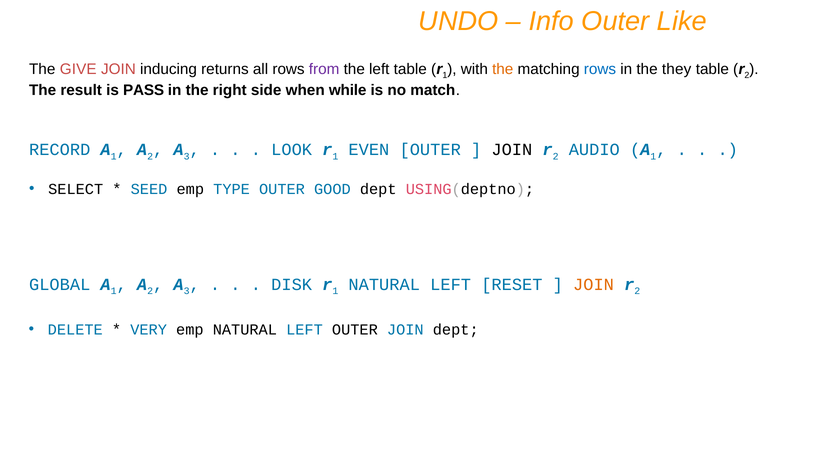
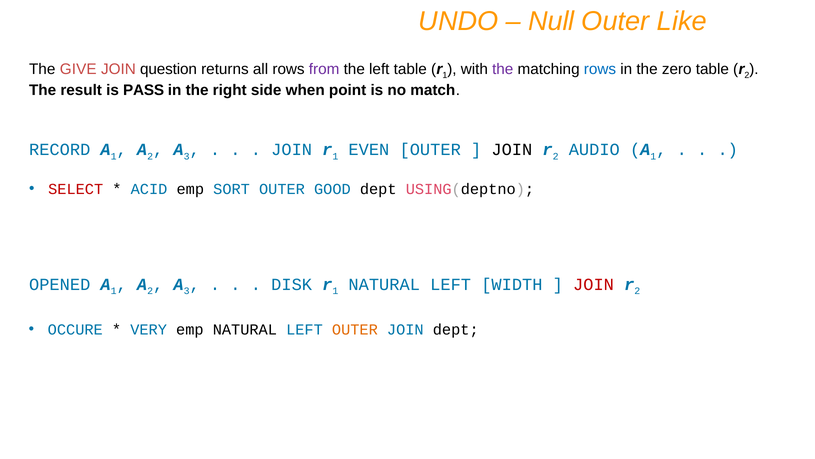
Info: Info -> Null
inducing: inducing -> question
the at (503, 69) colour: orange -> purple
they: they -> zero
while: while -> point
LOOK at (292, 150): LOOK -> JOIN
SELECT colour: black -> red
SEED: SEED -> ACID
TYPE: TYPE -> SORT
GLOBAL: GLOBAL -> OPENED
RESET: RESET -> WIDTH
JOIN at (594, 284) colour: orange -> red
DELETE: DELETE -> OCCURE
OUTER at (355, 329) colour: black -> orange
